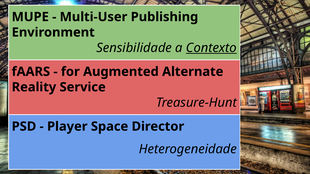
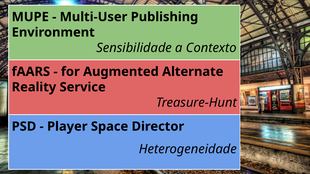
Contexto underline: present -> none
